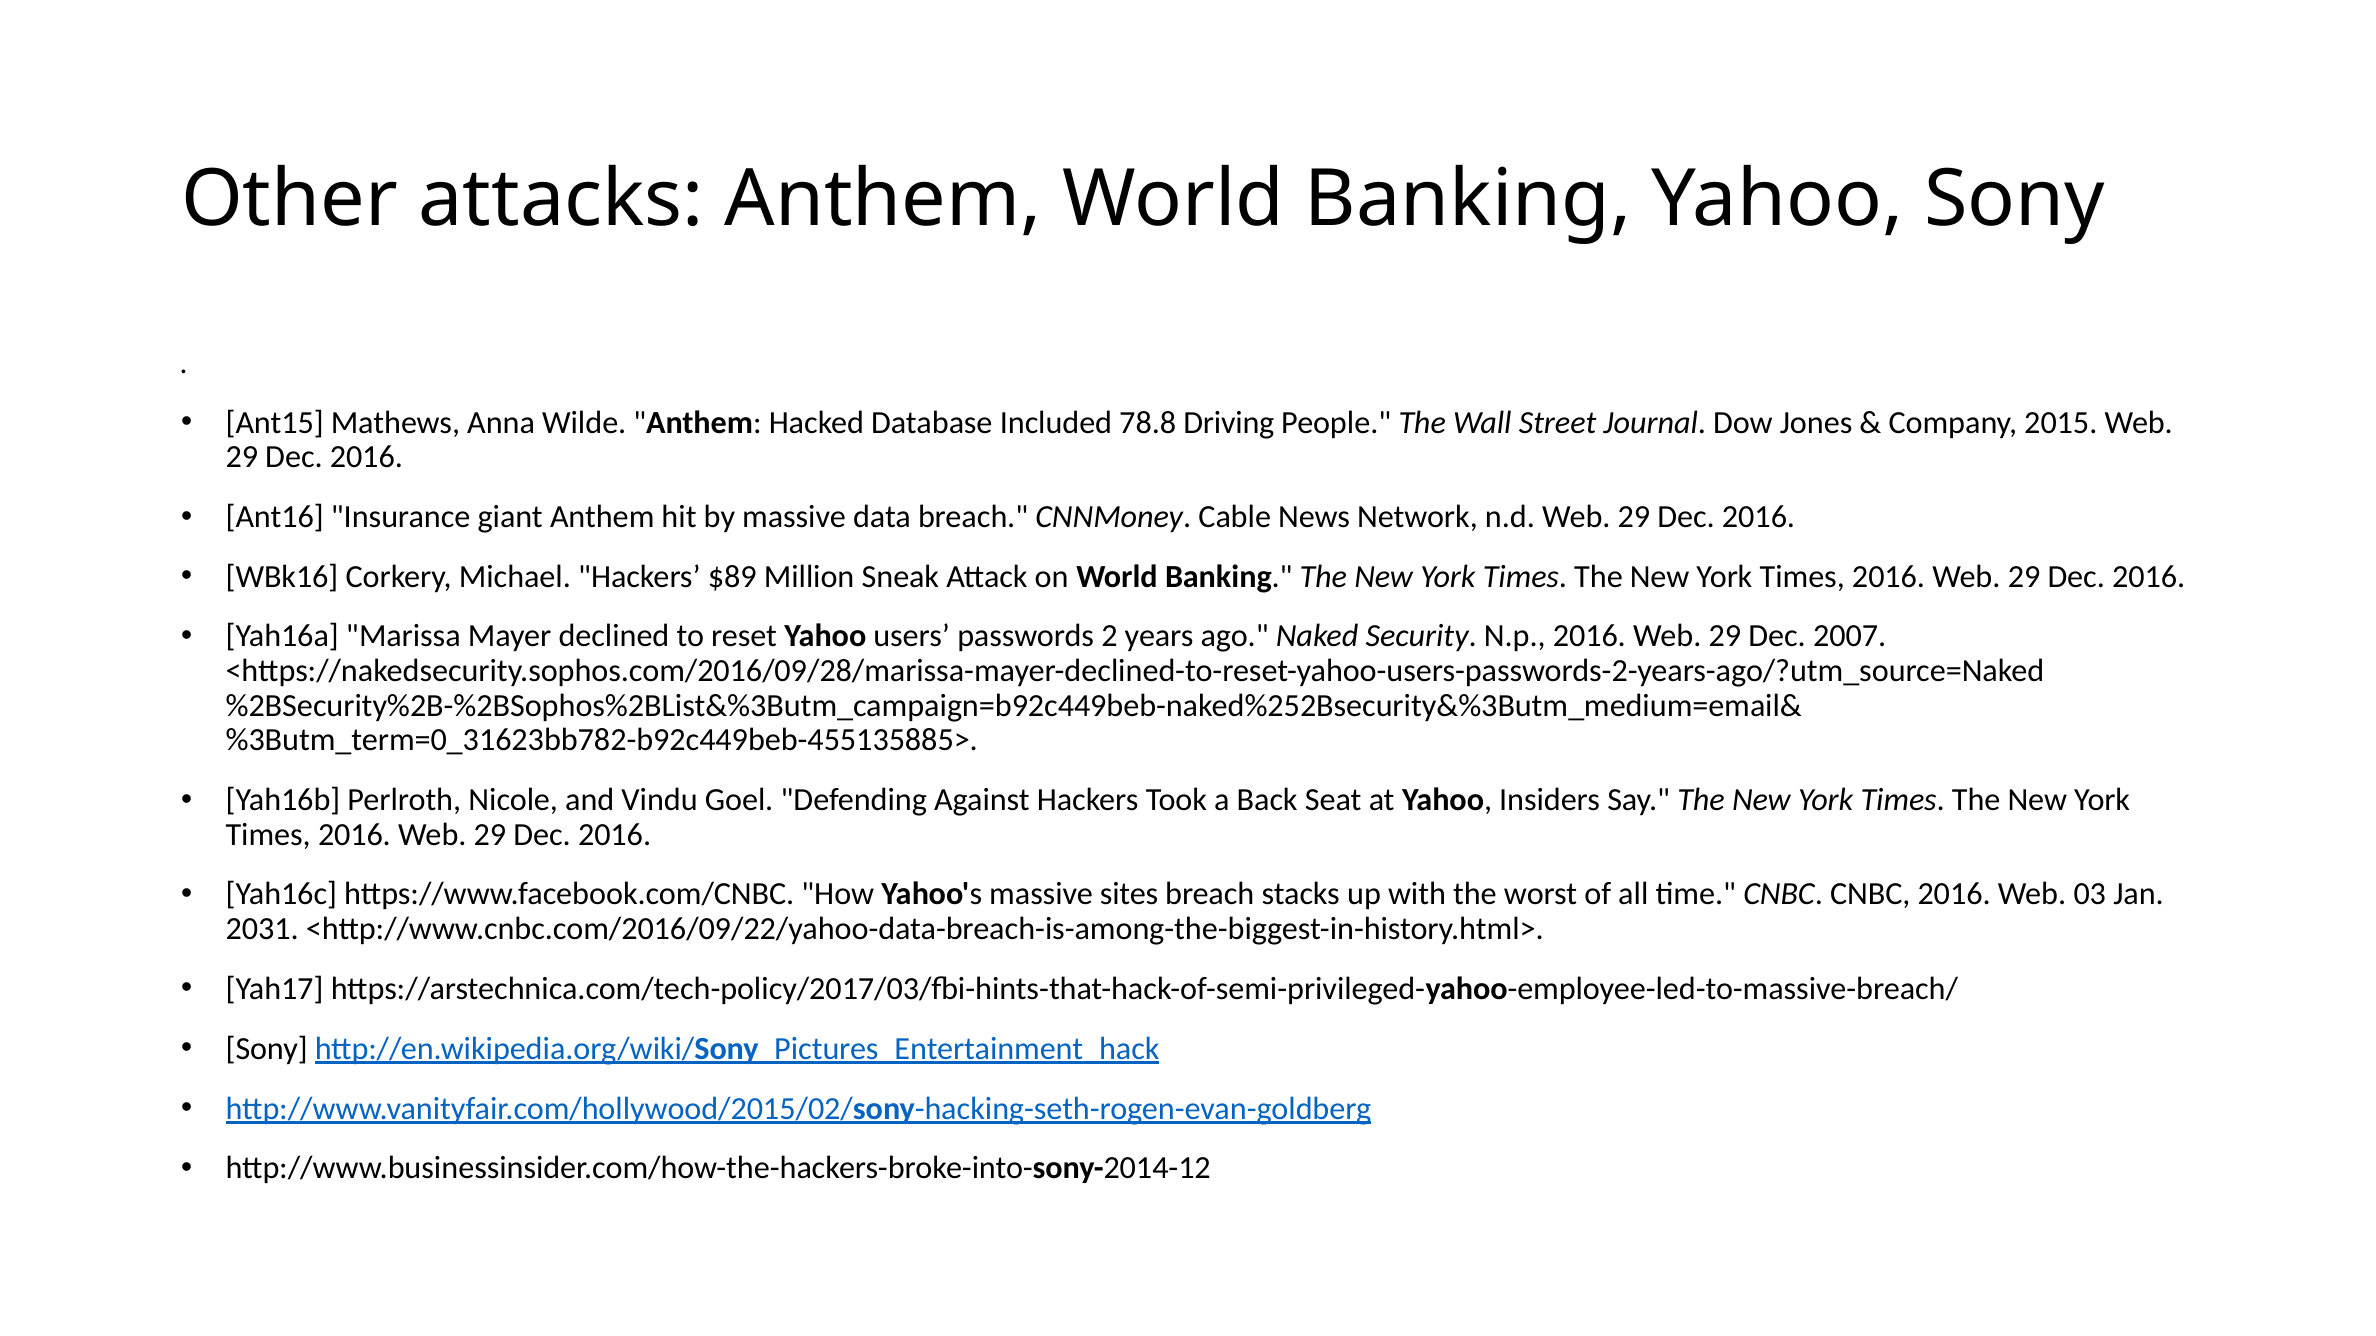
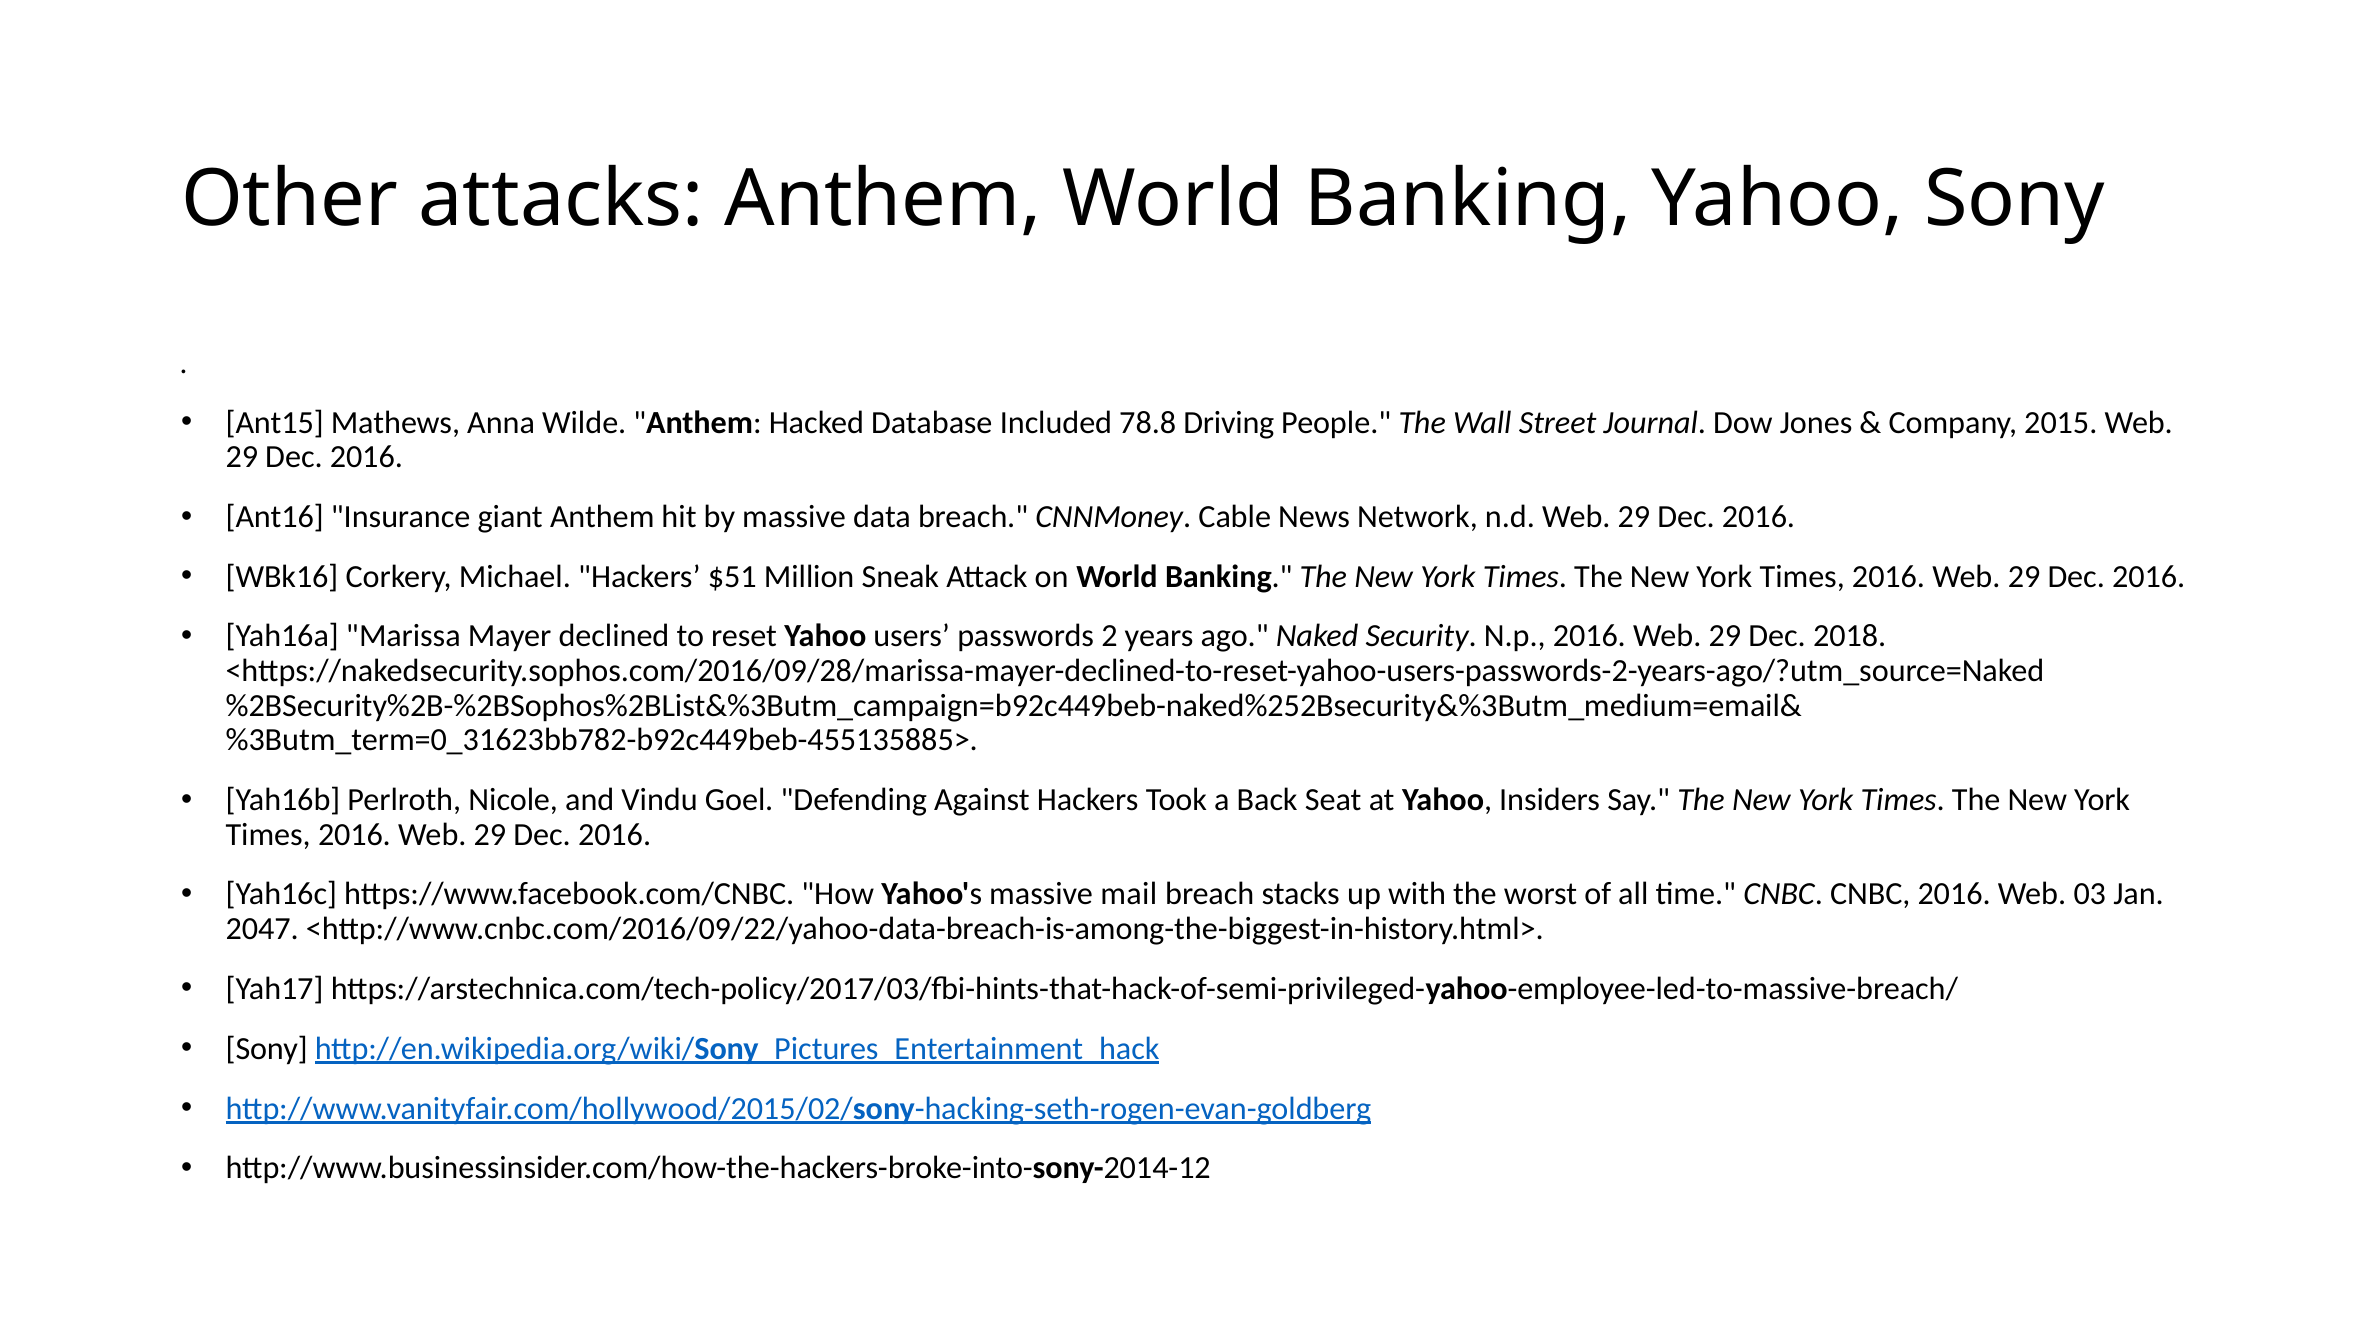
$89: $89 -> $51
2007: 2007 -> 2018
sites: sites -> mail
2031: 2031 -> 2047
